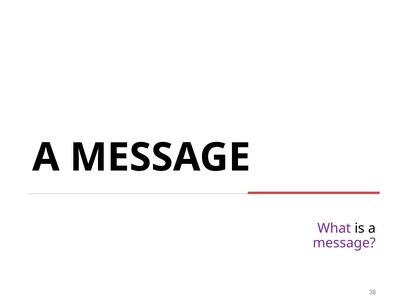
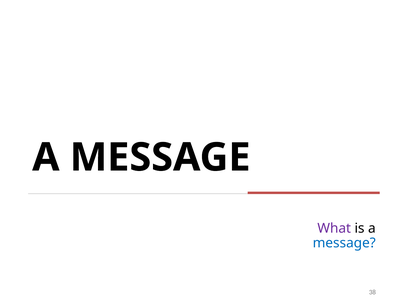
message at (344, 243) colour: purple -> blue
